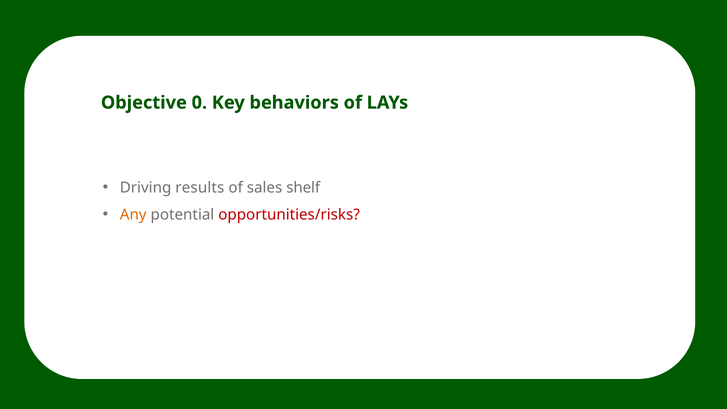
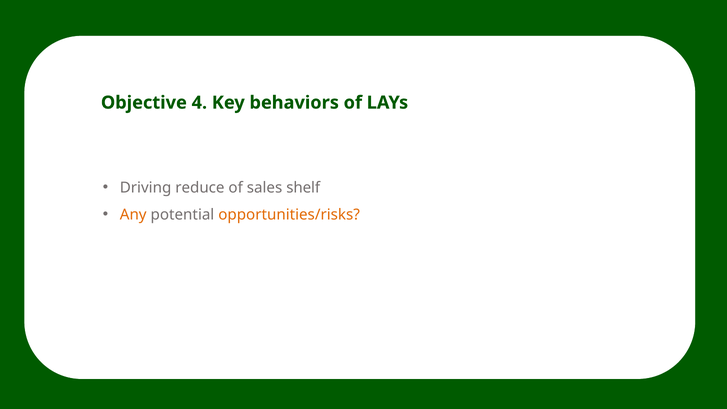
0: 0 -> 4
results: results -> reduce
opportunities/risks colour: red -> orange
